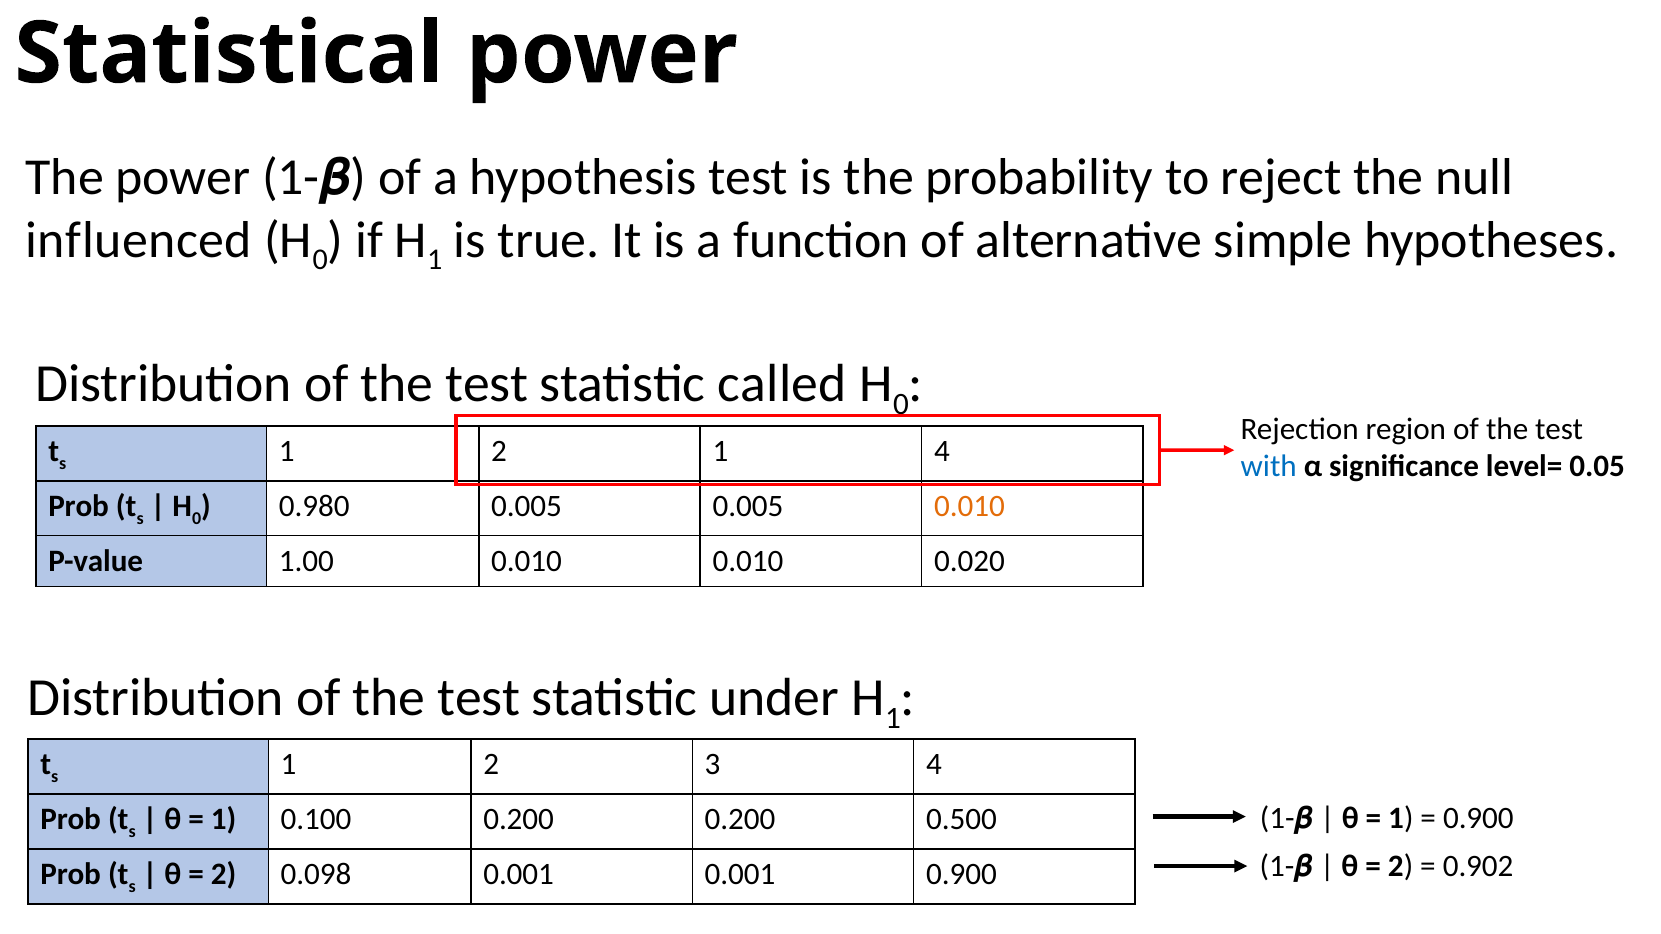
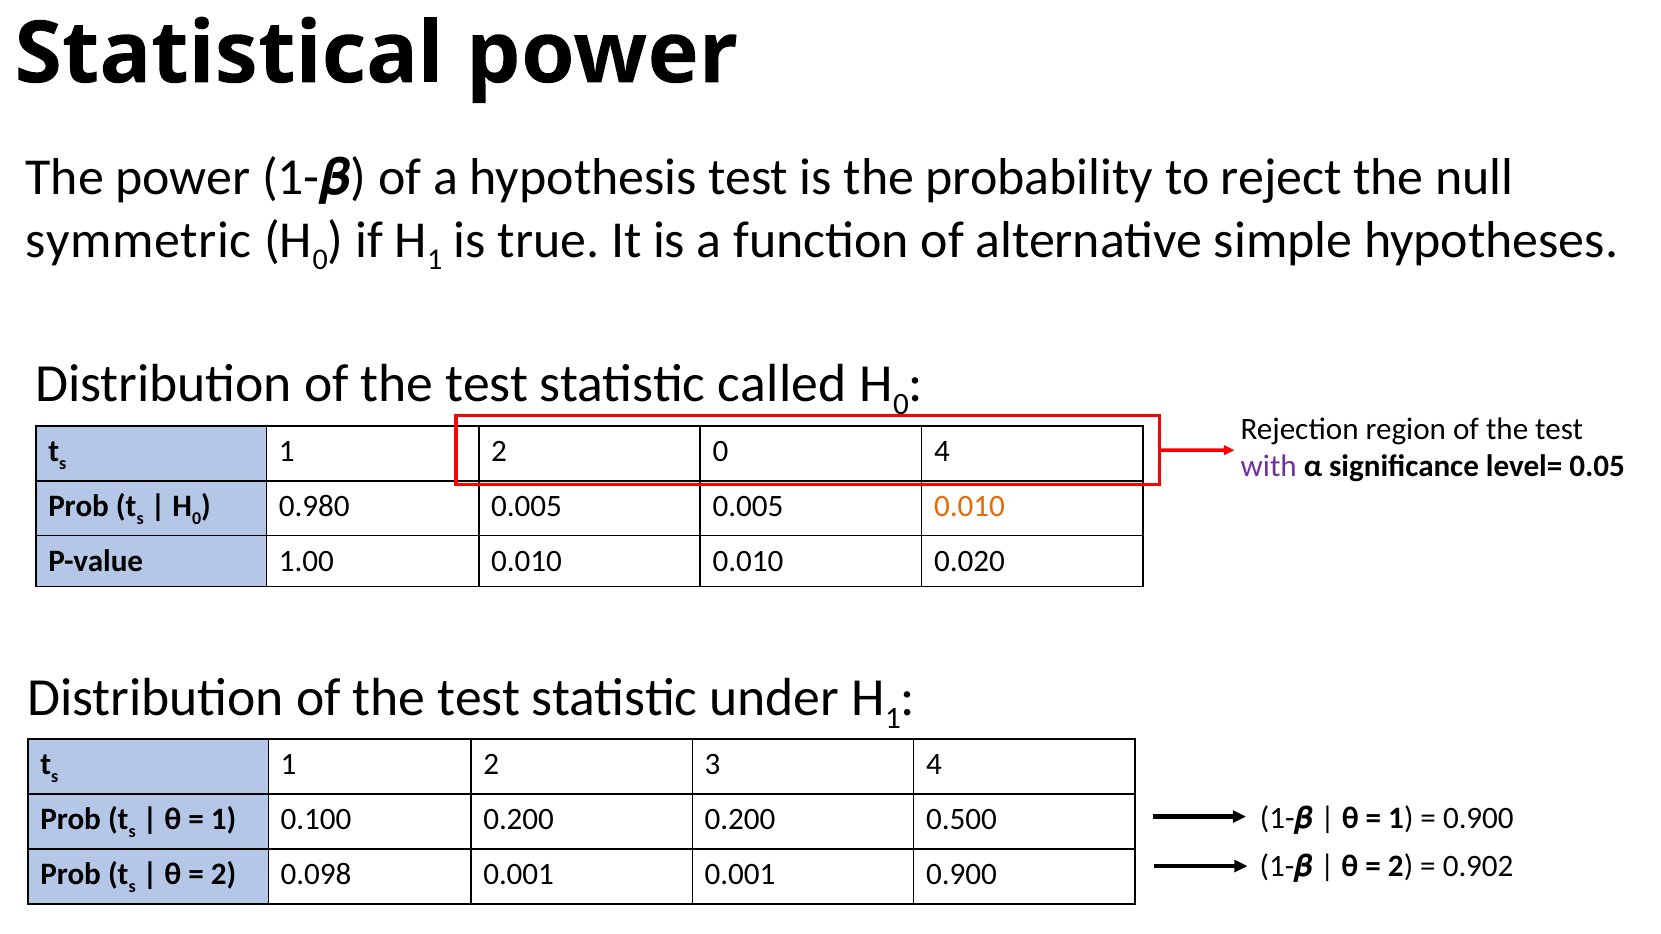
influenced: influenced -> symmetric
2 1: 1 -> 0
with colour: blue -> purple
